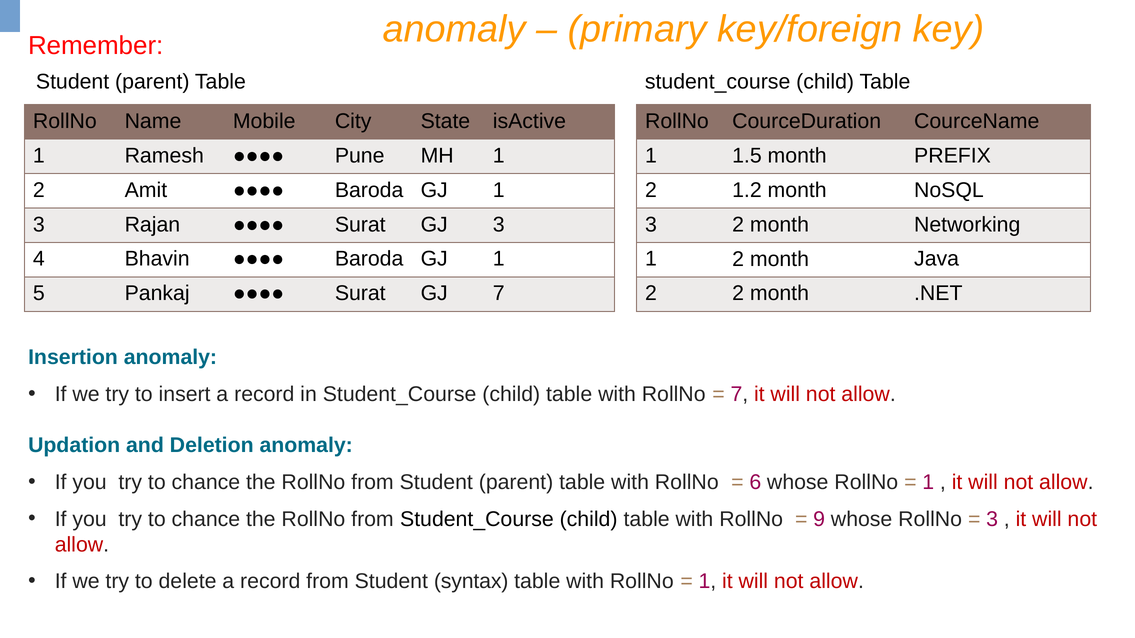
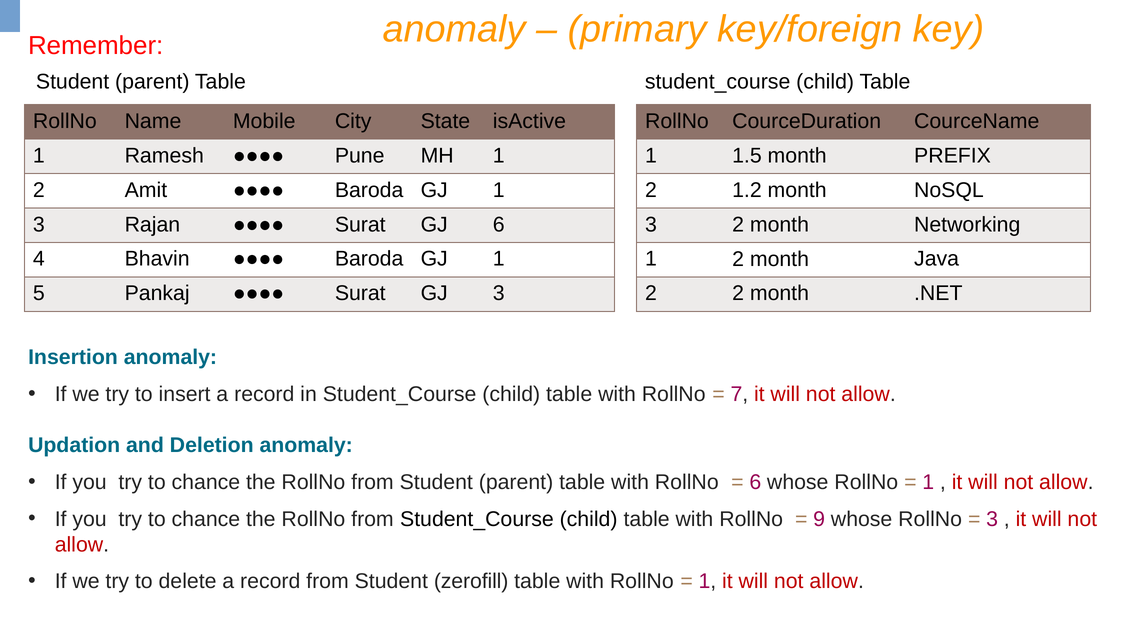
GJ 3: 3 -> 6
GJ 7: 7 -> 3
syntax: syntax -> zerofill
